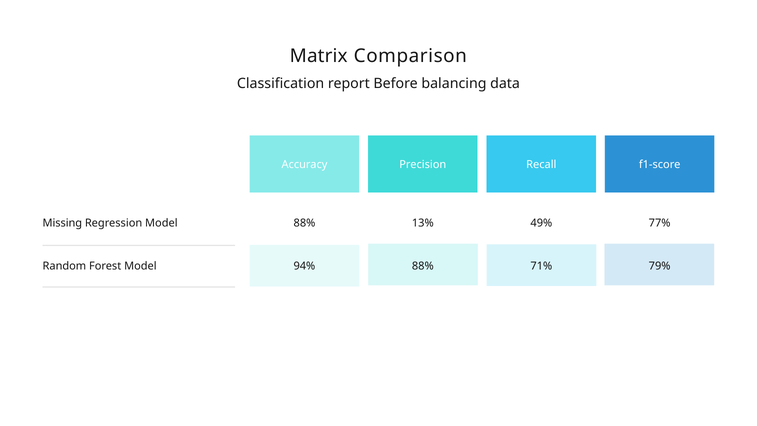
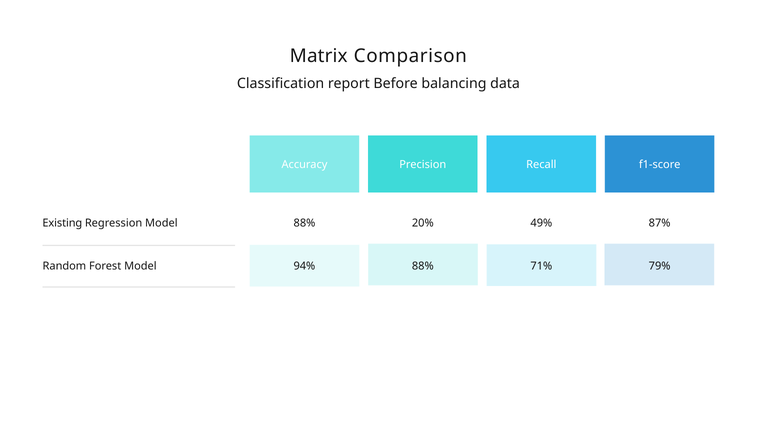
Missing: Missing -> Existing
13%: 13% -> 20%
77%: 77% -> 87%
